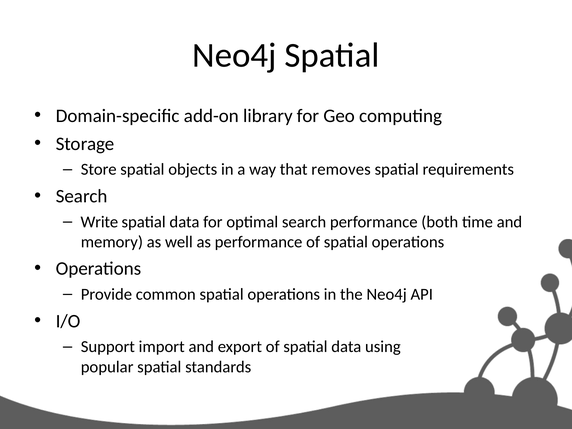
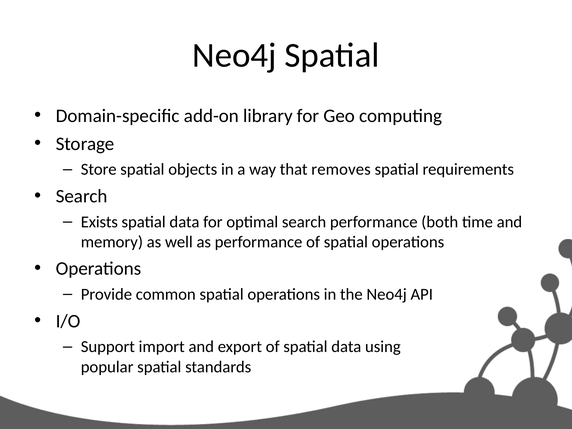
Write: Write -> Exists
